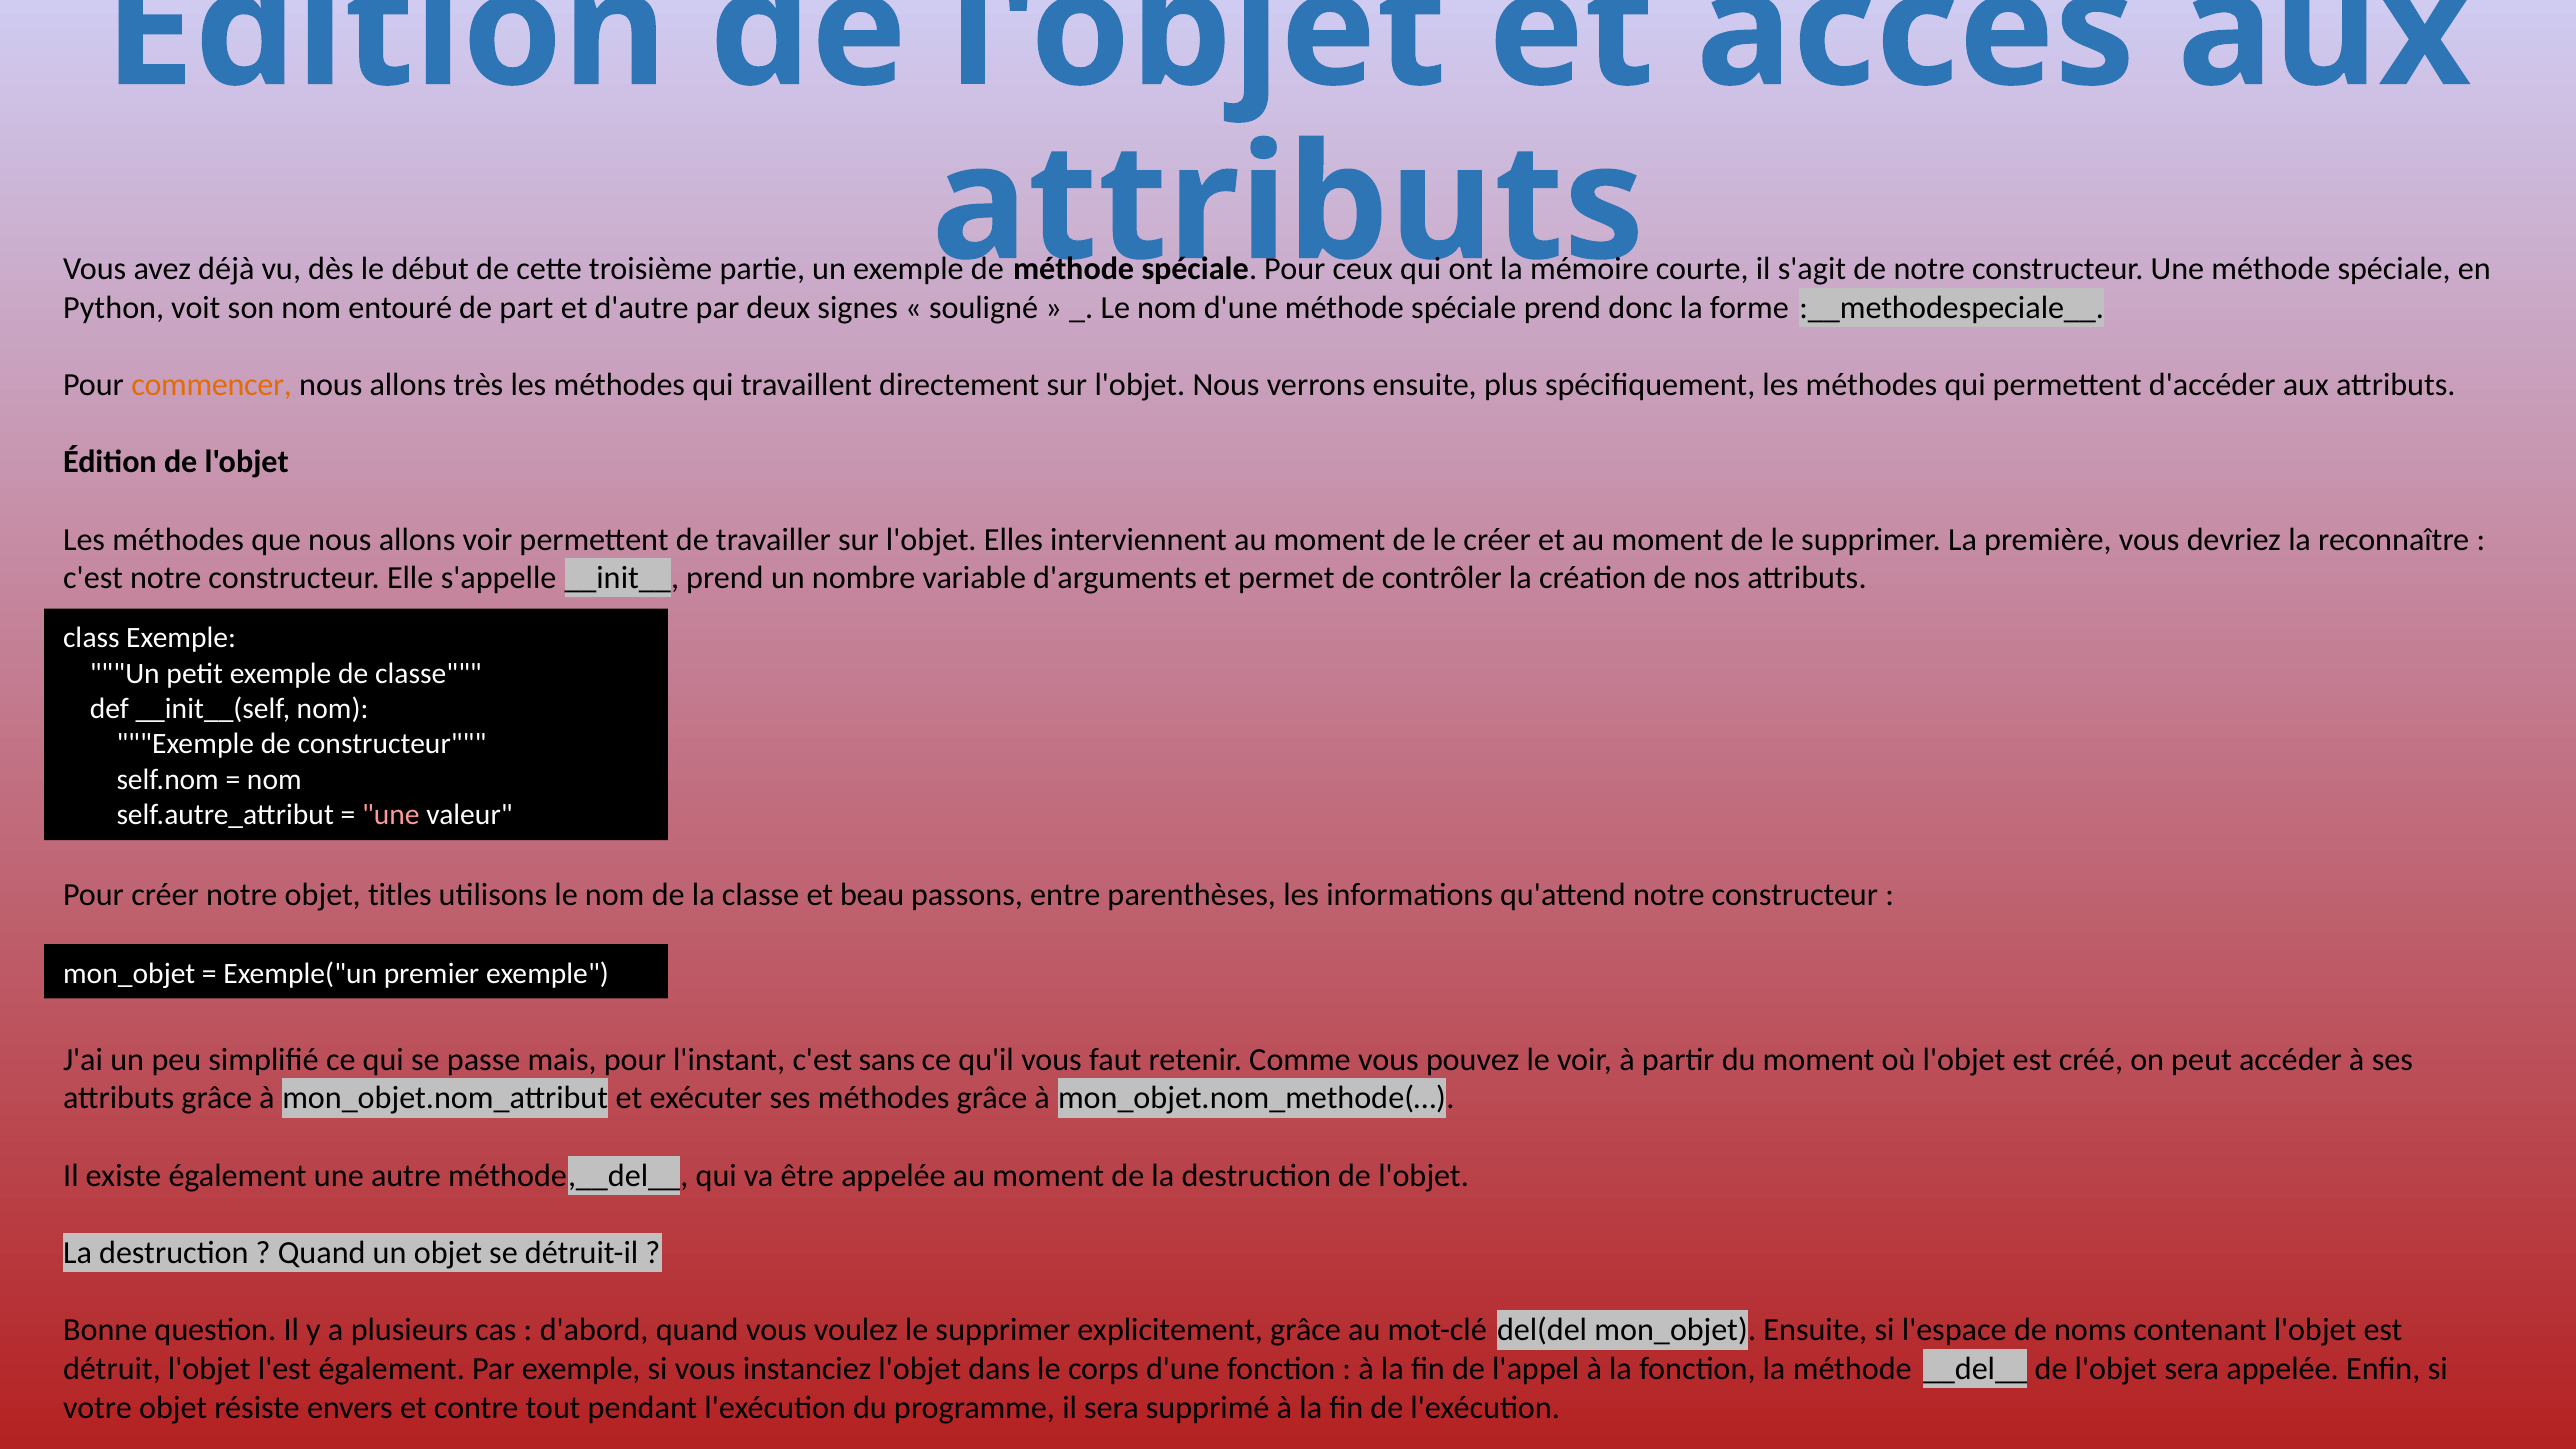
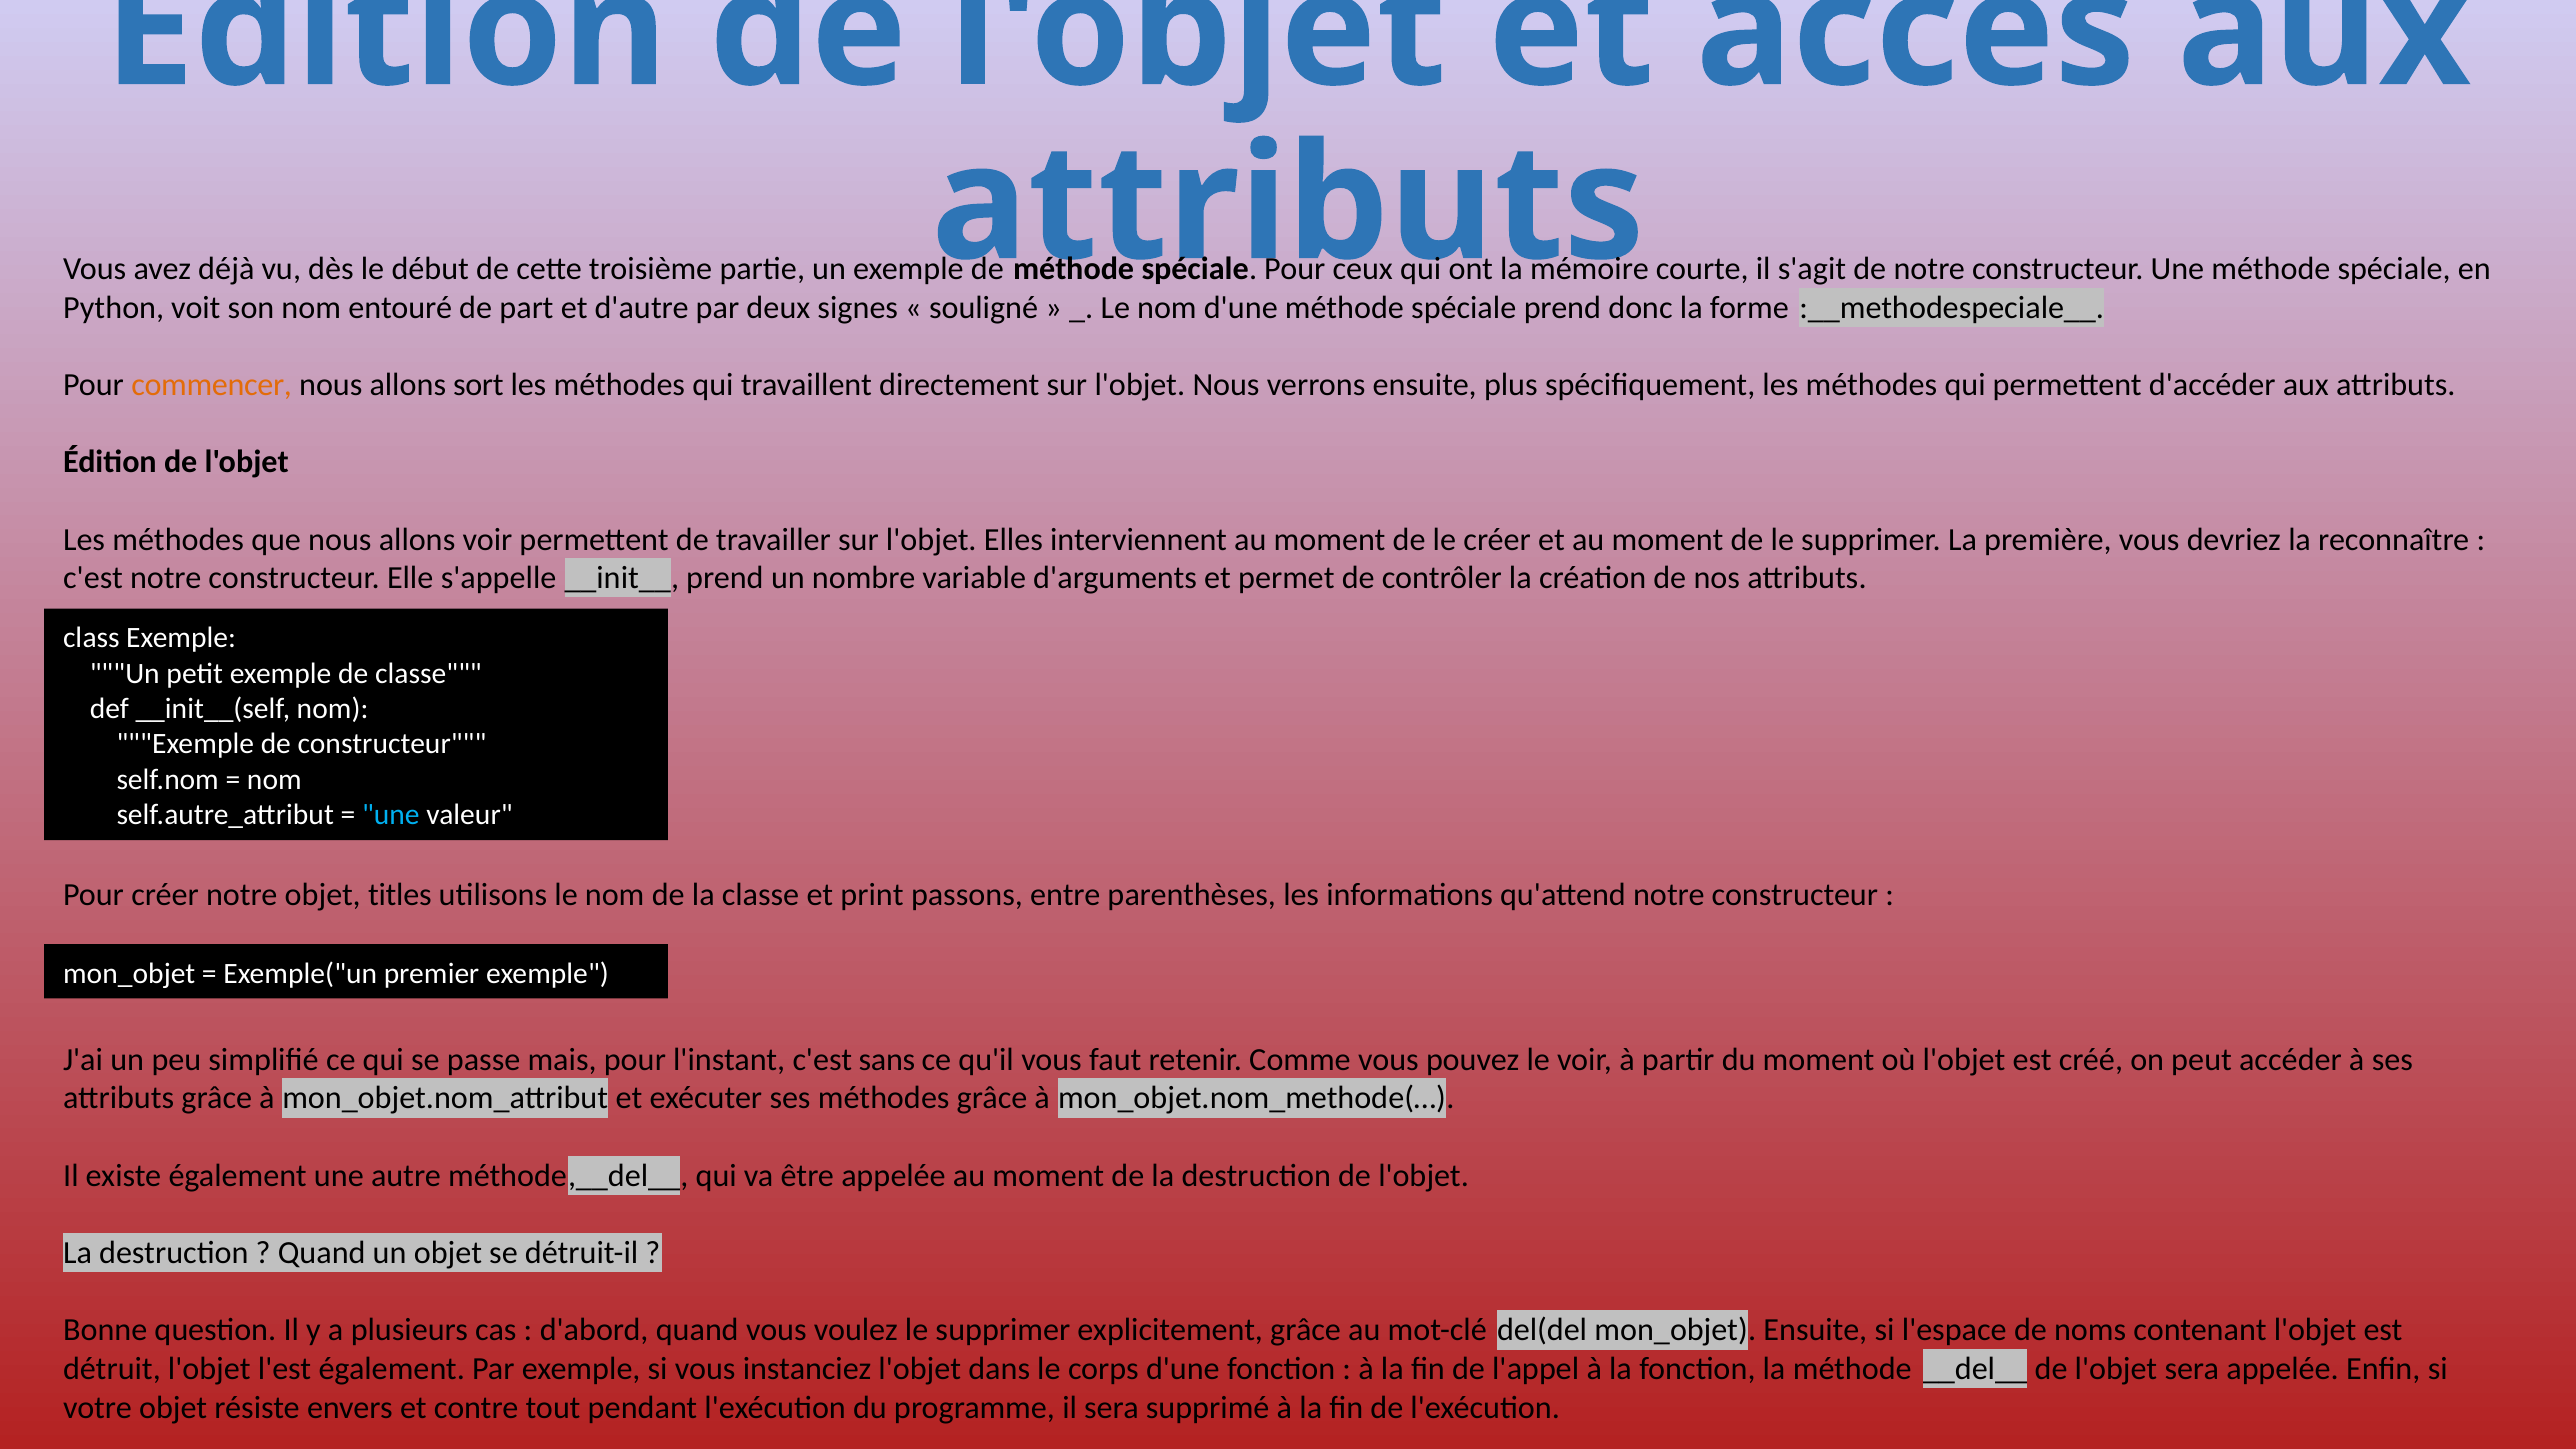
très: très -> sort
une at (391, 815) colour: pink -> light blue
beau: beau -> print
